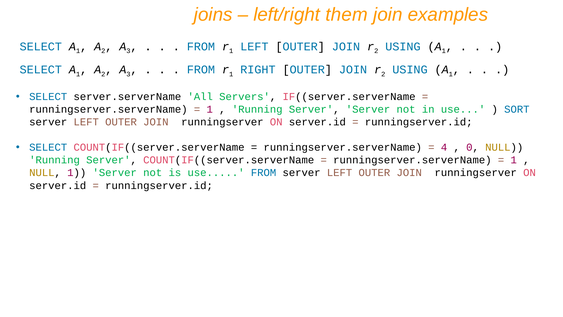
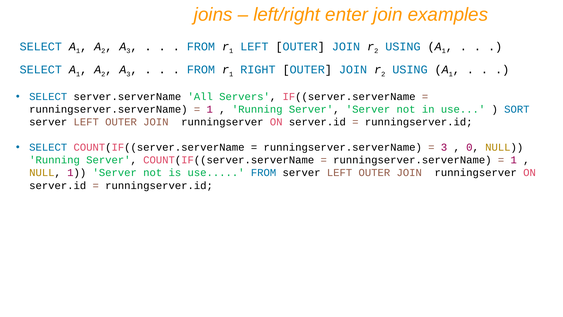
them: them -> enter
4 at (444, 147): 4 -> 3
